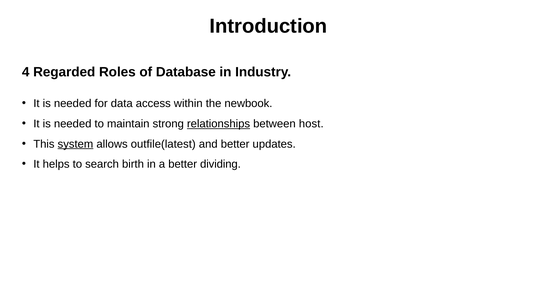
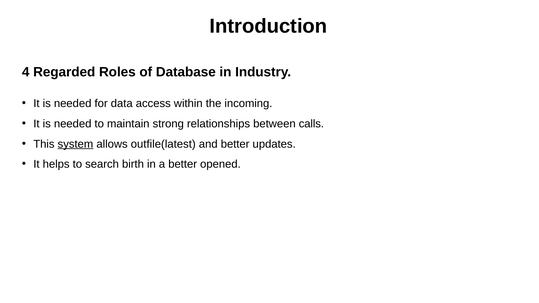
newbook: newbook -> incoming
relationships underline: present -> none
host: host -> calls
dividing: dividing -> opened
